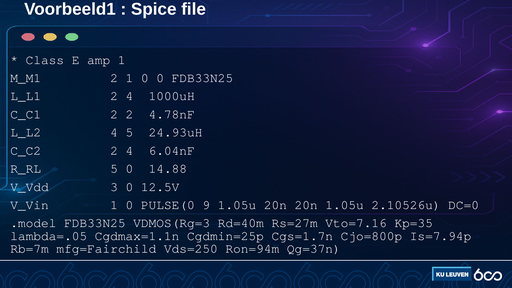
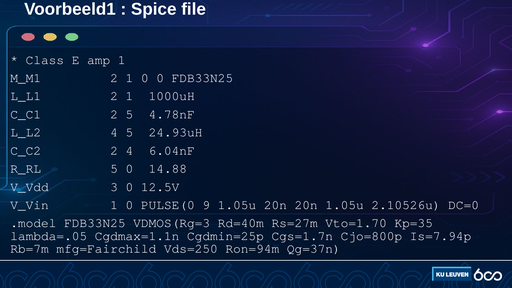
L_L1 2 4: 4 -> 1
2 2: 2 -> 5
Vto=7.16: Vto=7.16 -> Vto=1.70
